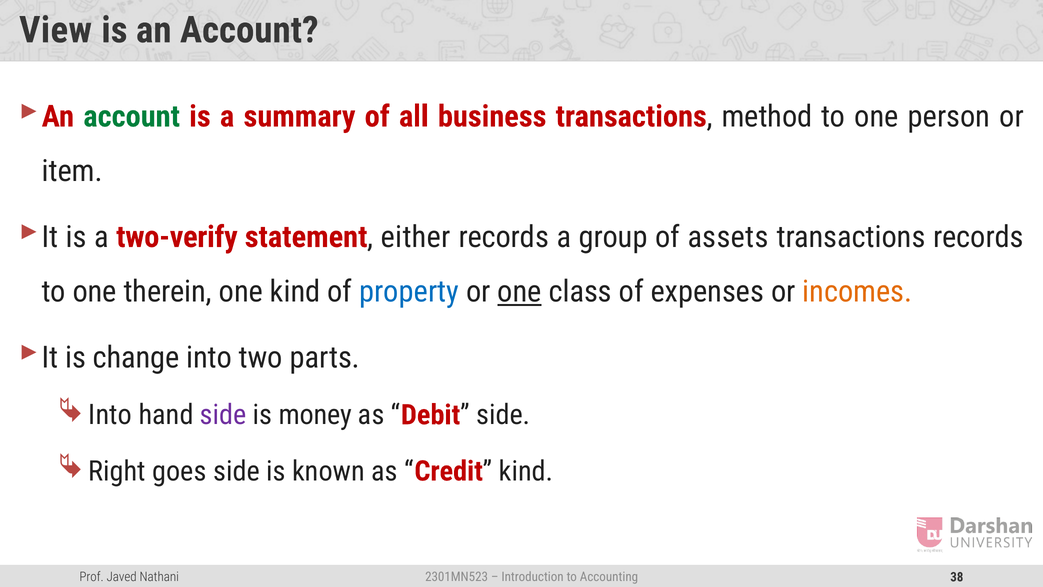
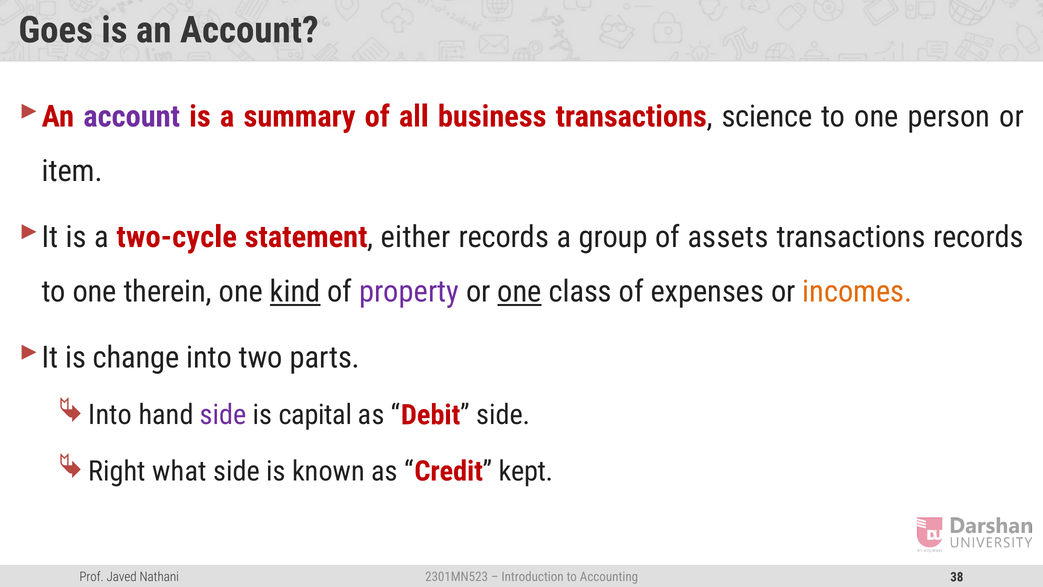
View: View -> Goes
account at (132, 116) colour: green -> purple
method: method -> science
two-verify: two-verify -> two-cycle
kind at (295, 292) underline: none -> present
property colour: blue -> purple
money: money -> capital
goes: goes -> what
Credit kind: kind -> kept
